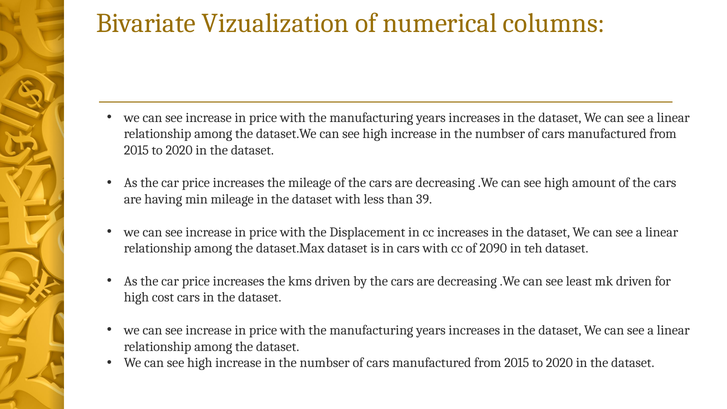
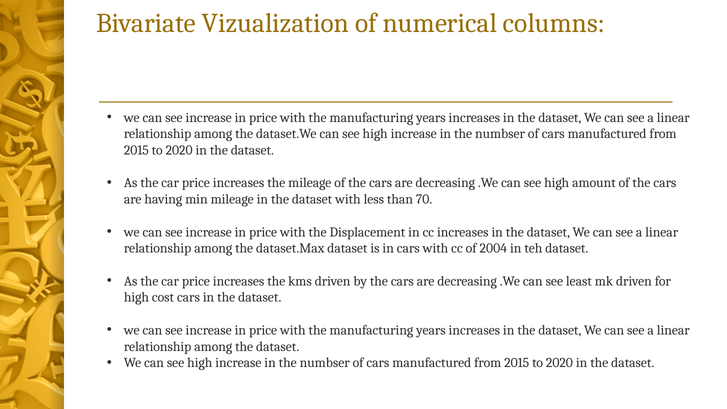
39: 39 -> 70
2090: 2090 -> 2004
